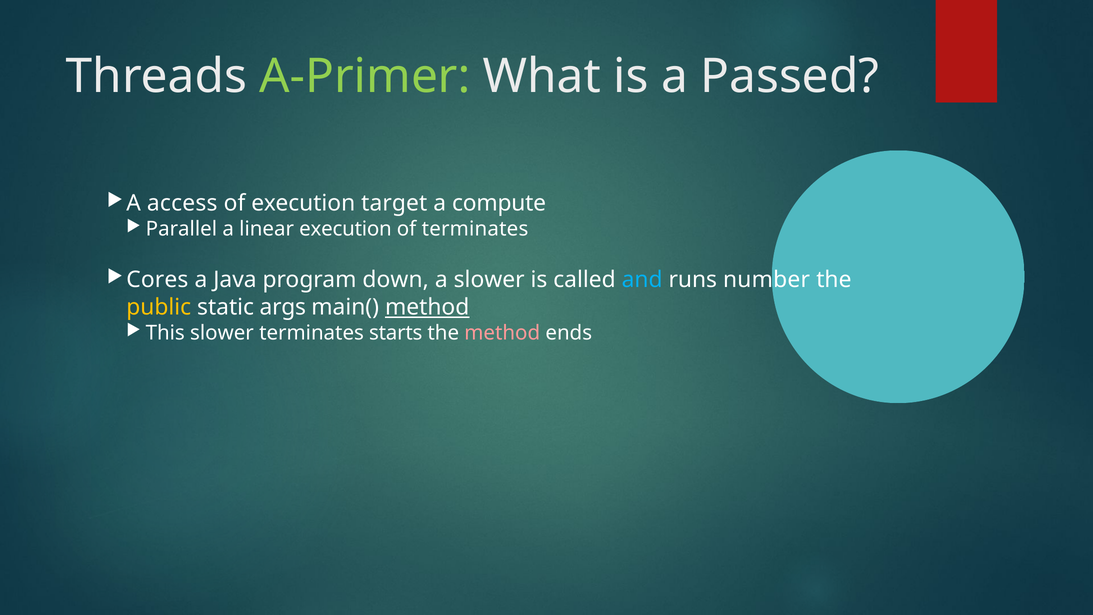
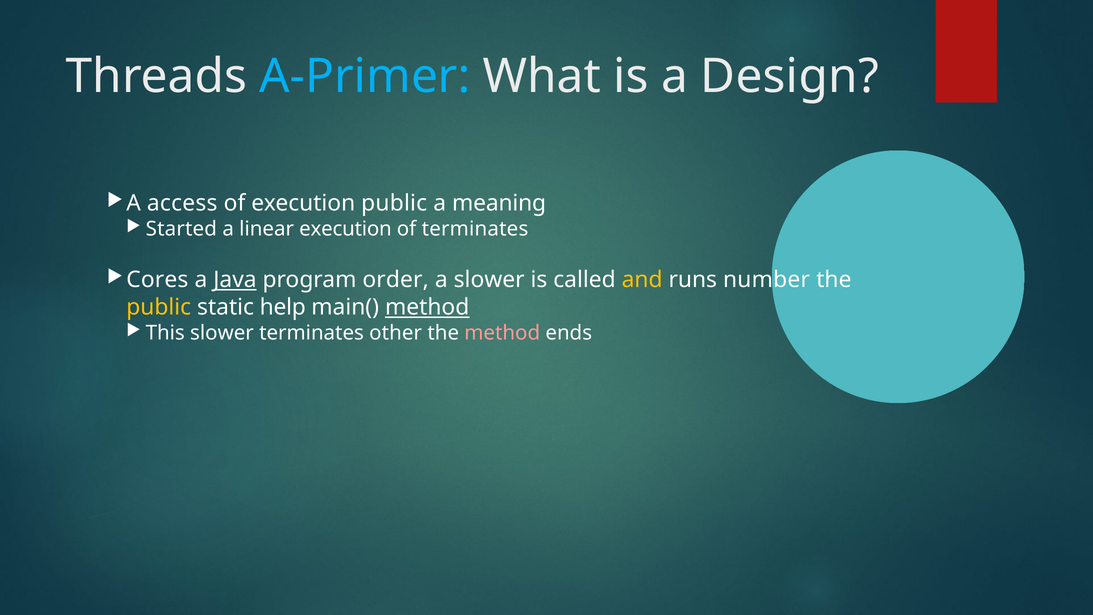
A-Primer colour: light green -> light blue
Passed: Passed -> Design
execution target: target -> public
compute: compute -> meaning
Parallel: Parallel -> Started
Java underline: none -> present
down: down -> order
and colour: light blue -> yellow
args: args -> help
starts: starts -> other
